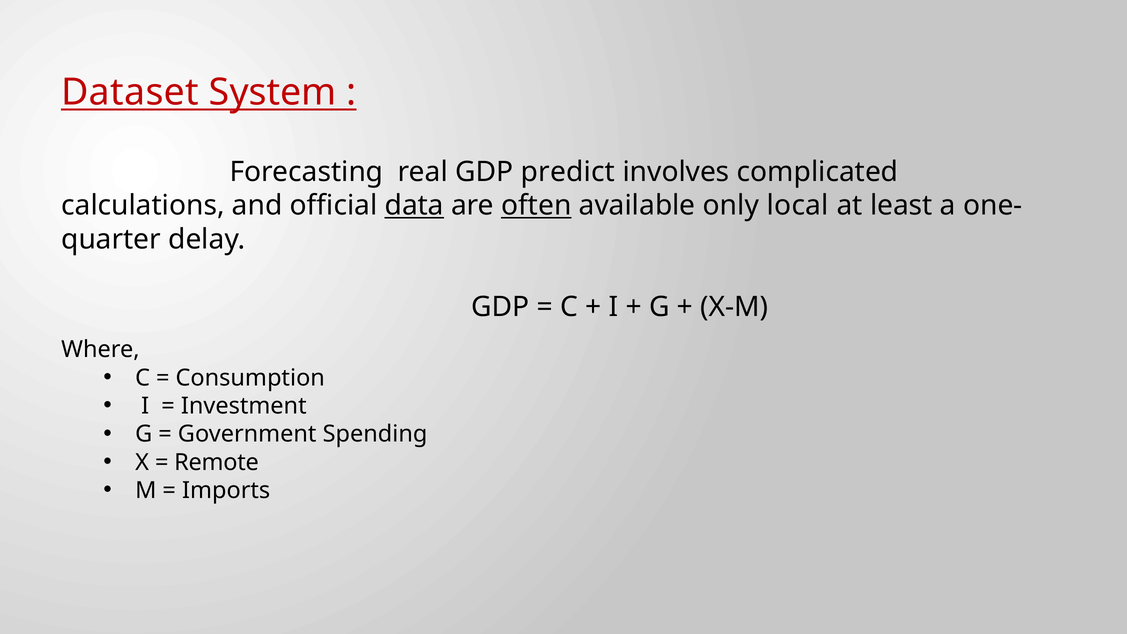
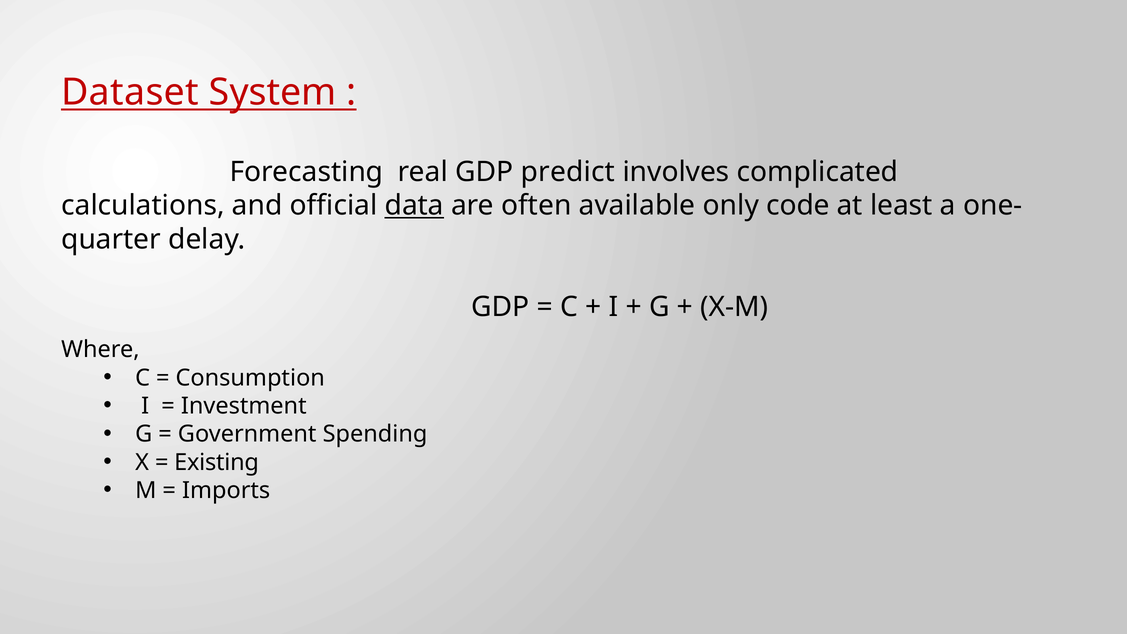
often underline: present -> none
local: local -> code
Remote: Remote -> Existing
